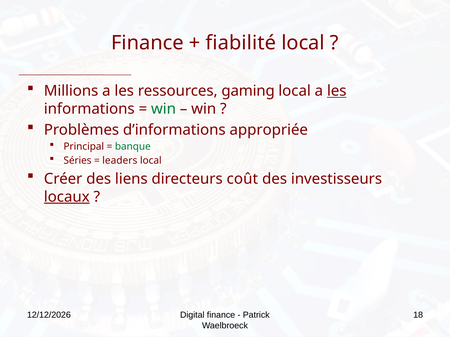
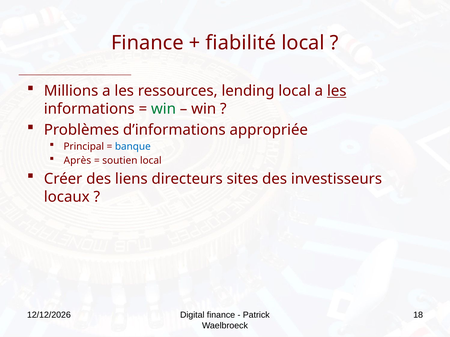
gaming: gaming -> lending
banque colour: green -> blue
Séries: Séries -> Après
leaders: leaders -> soutien
coût: coût -> sites
locaux underline: present -> none
